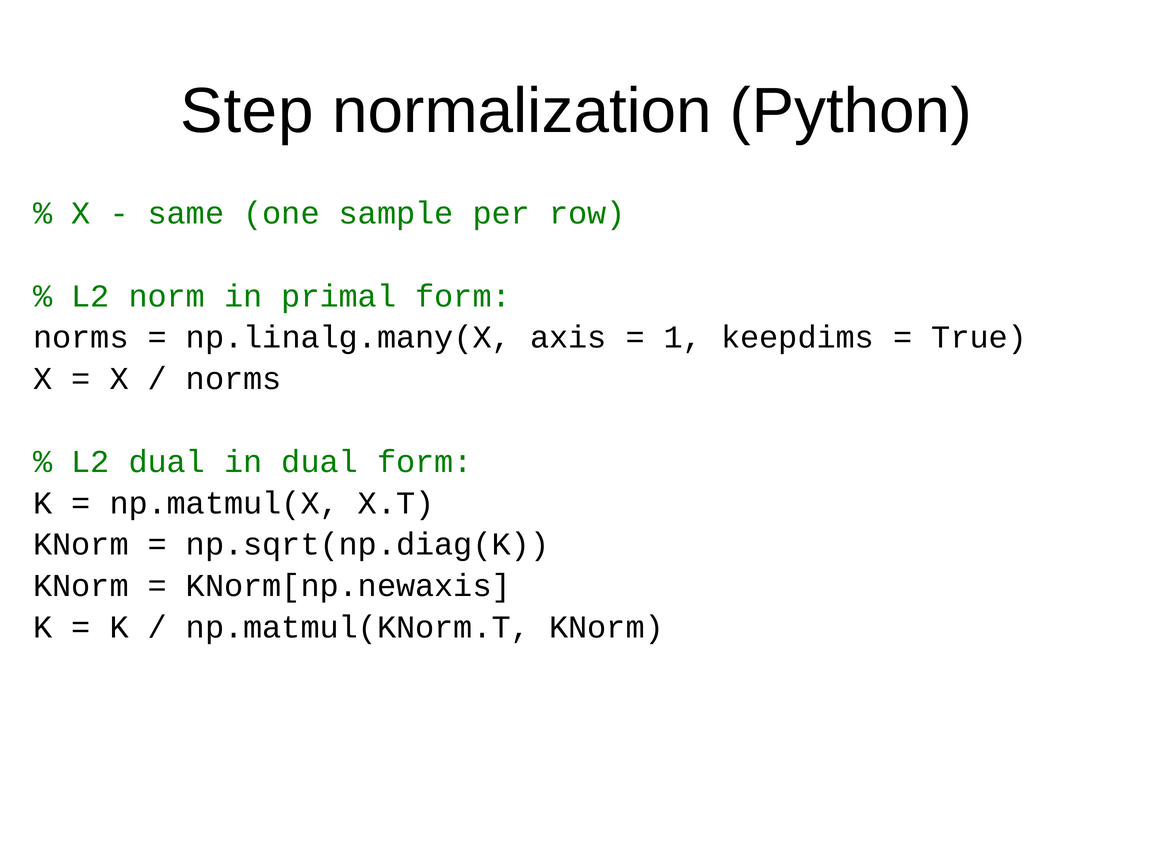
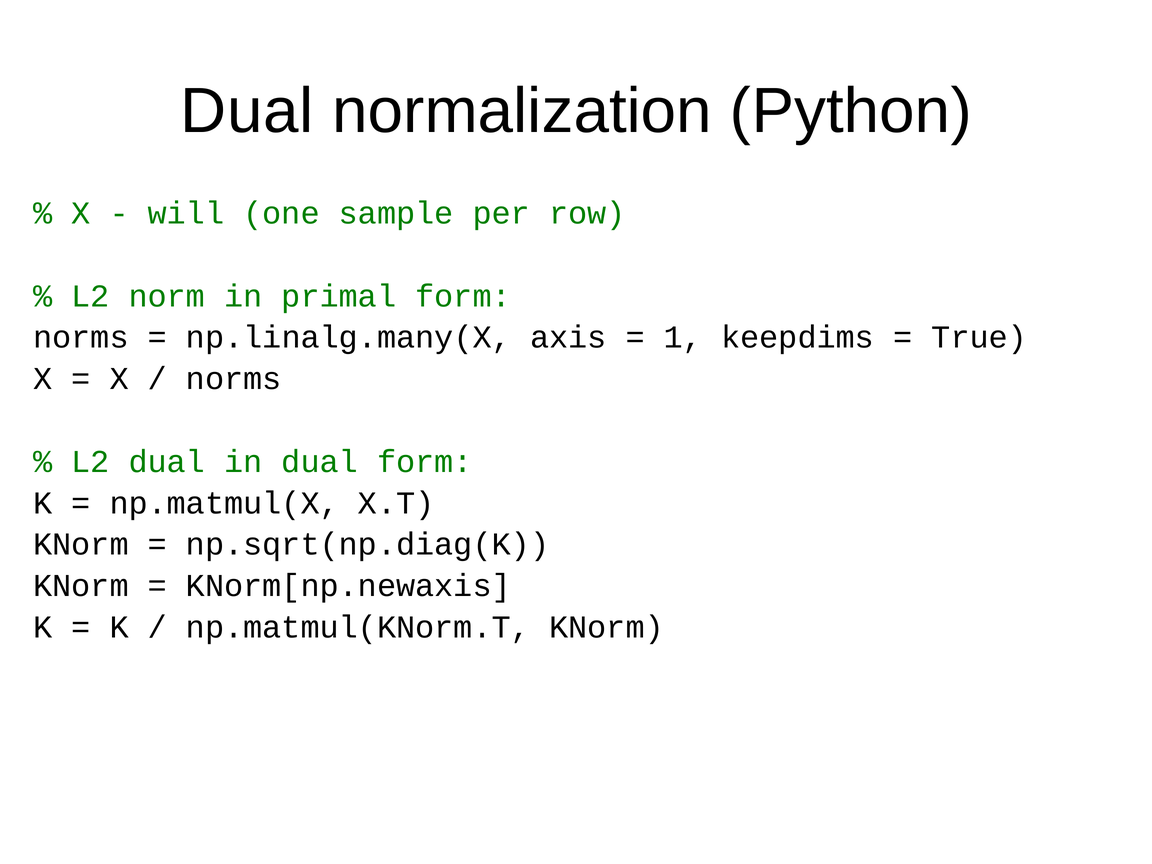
Step at (247, 111): Step -> Dual
same: same -> will
